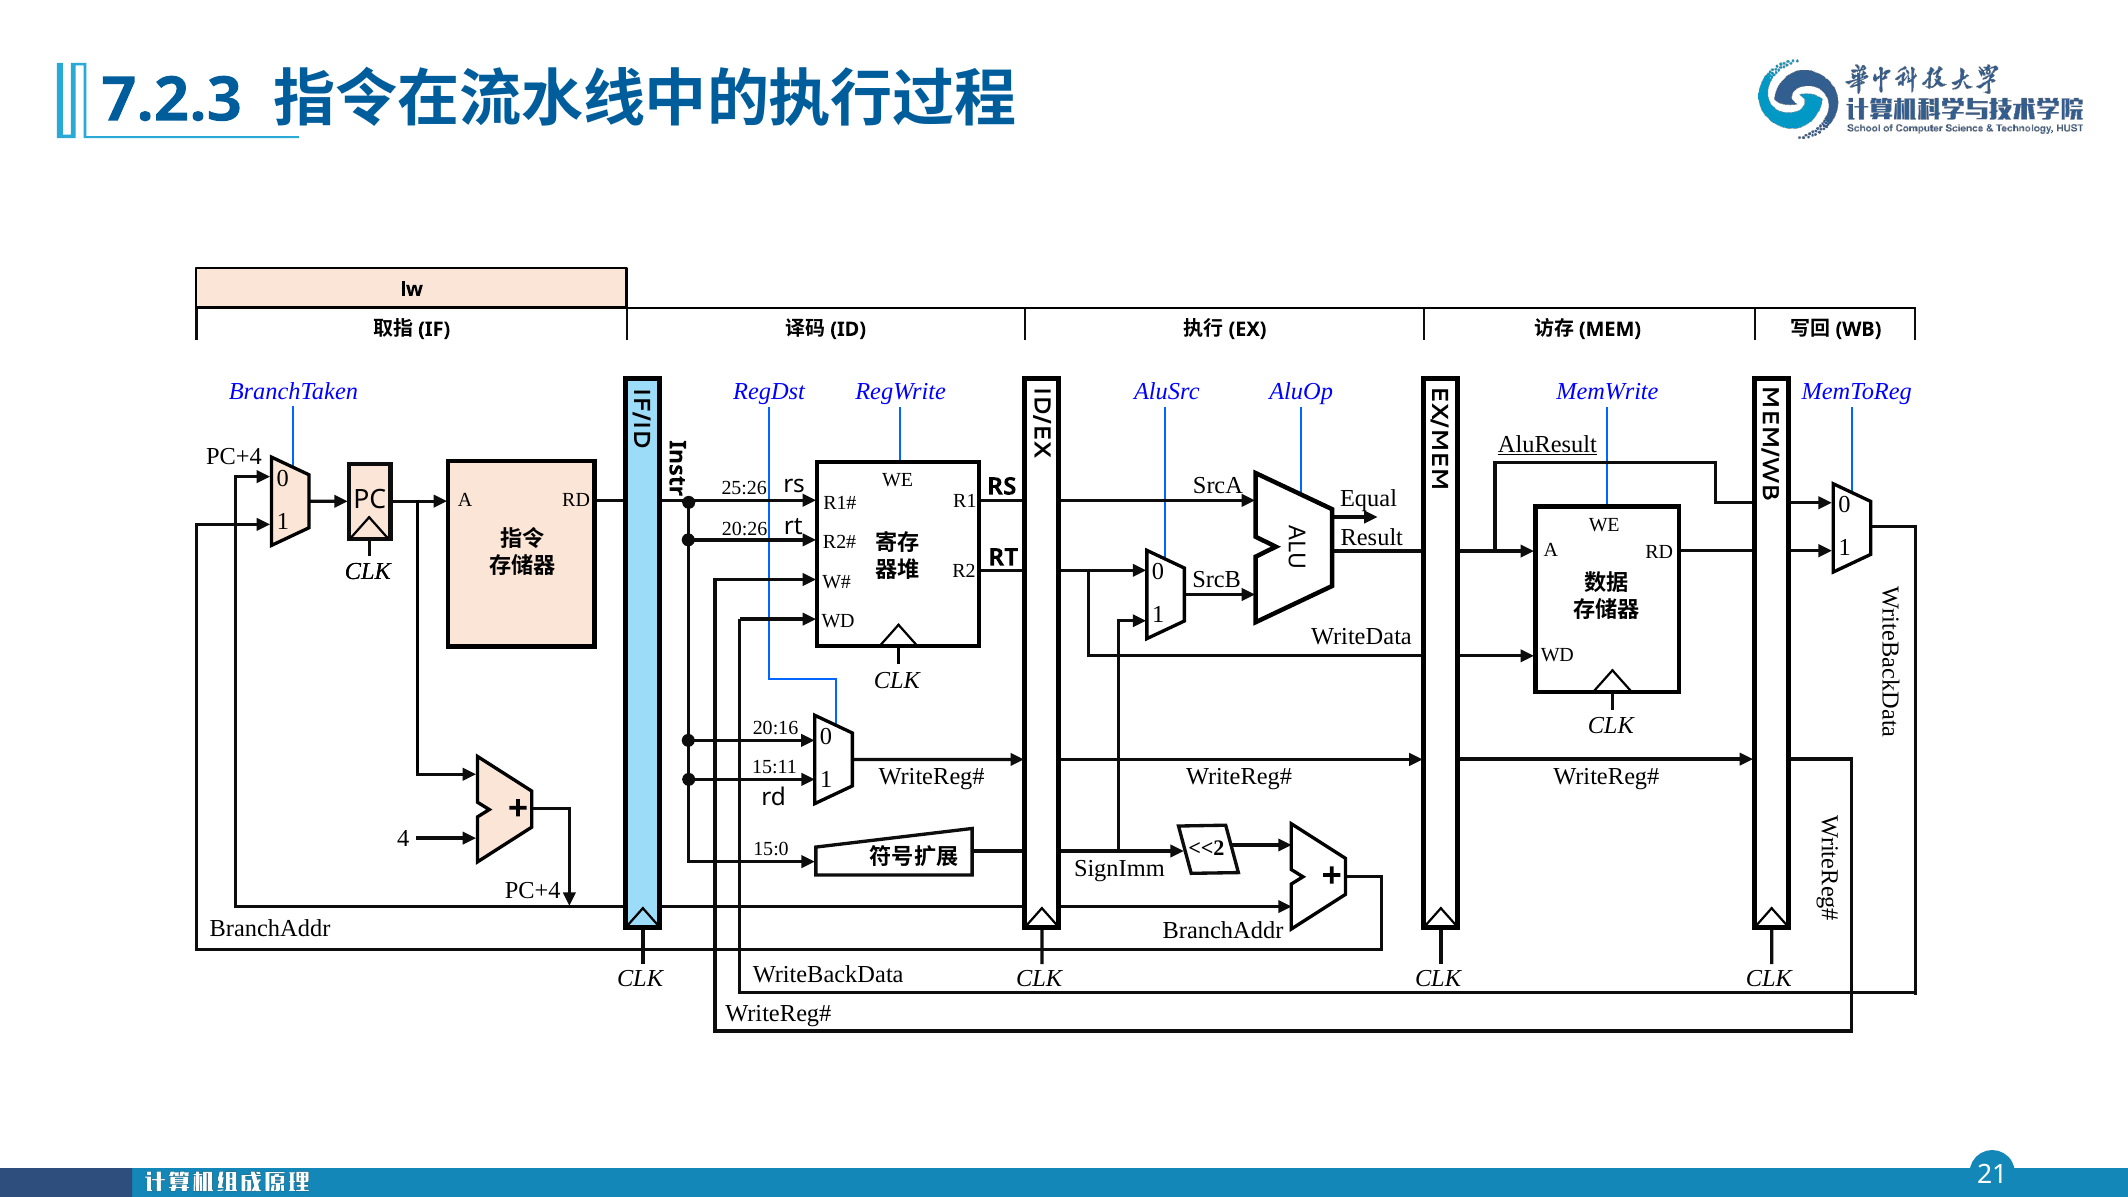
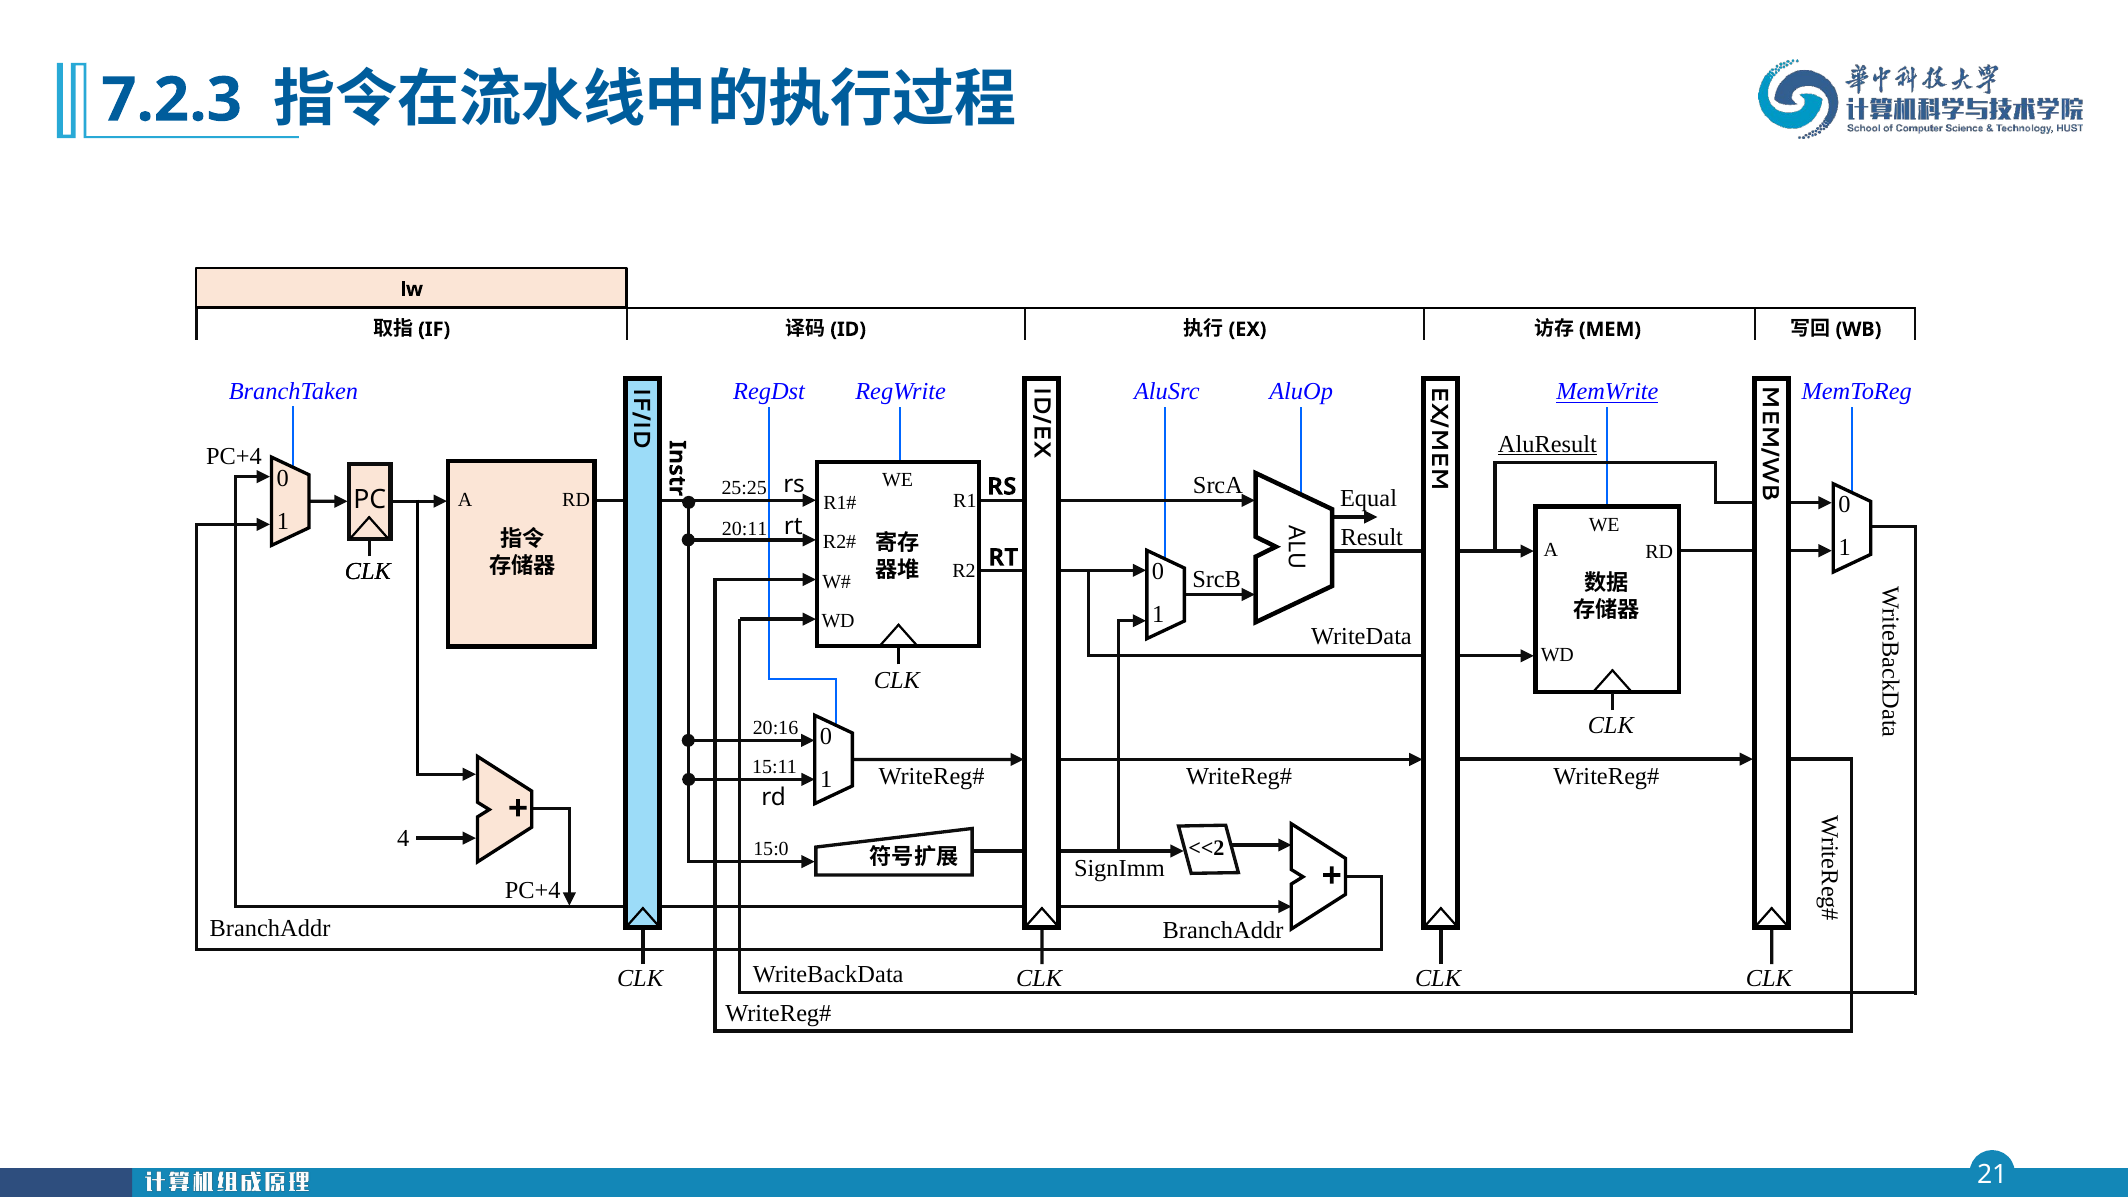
MemWrite underline: none -> present
25:26: 25:26 -> 25:25
20:26: 20:26 -> 20:11
